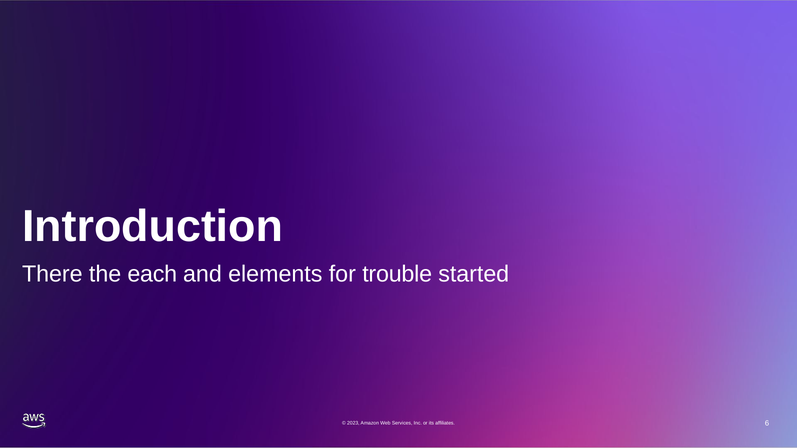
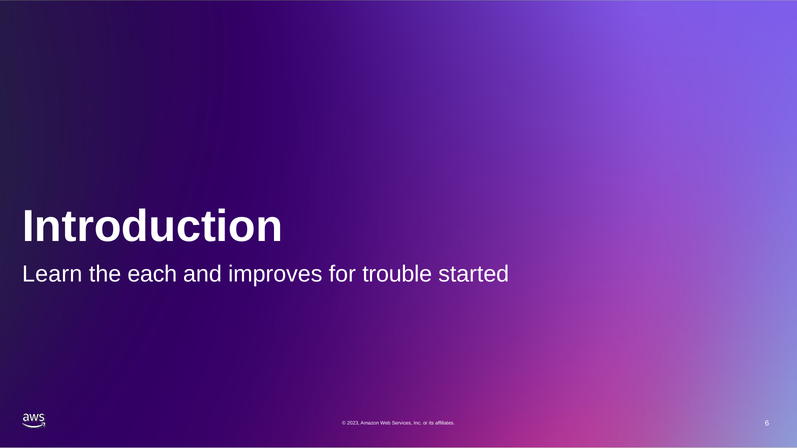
There: There -> Learn
elements: elements -> improves
